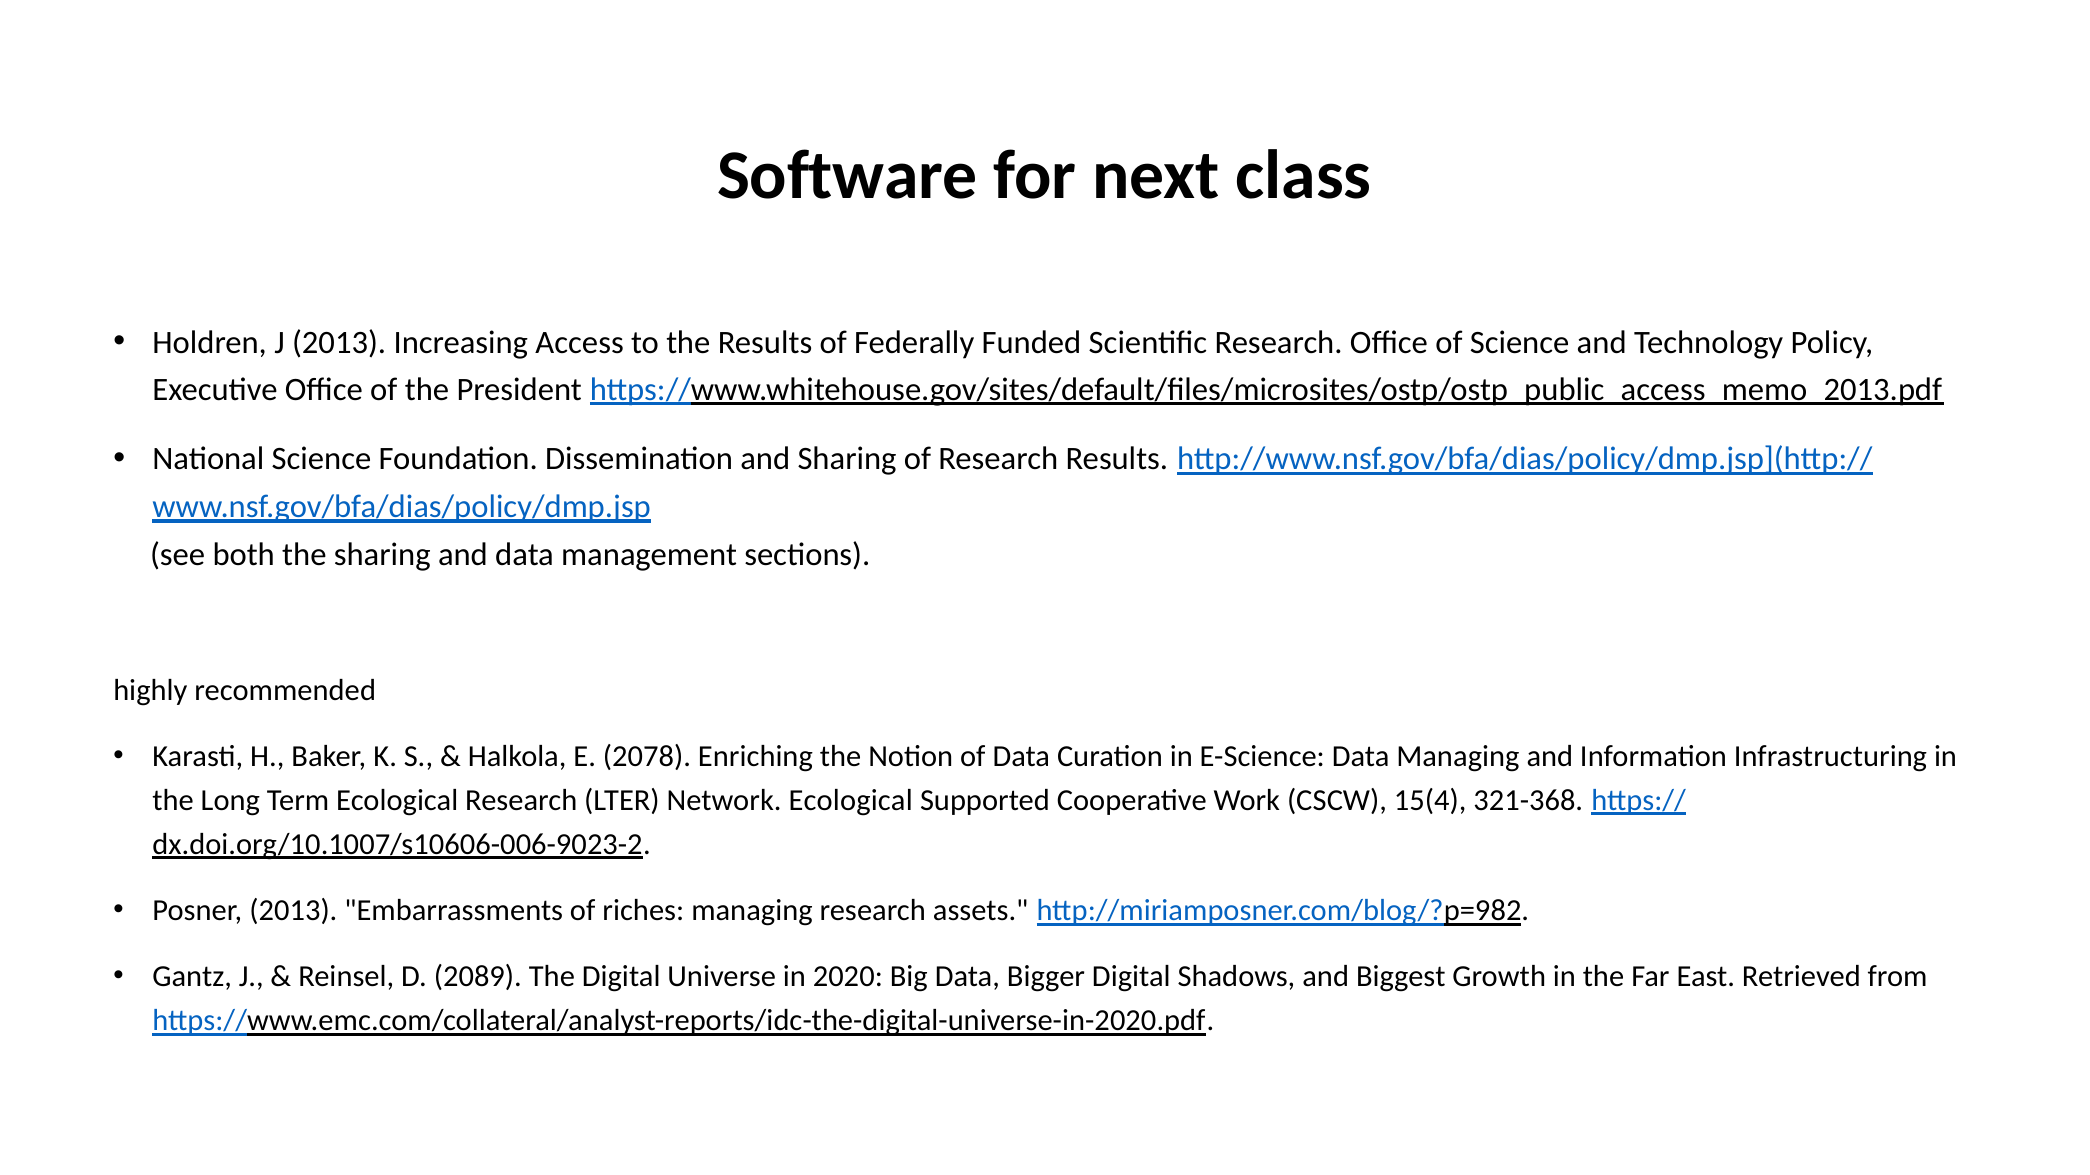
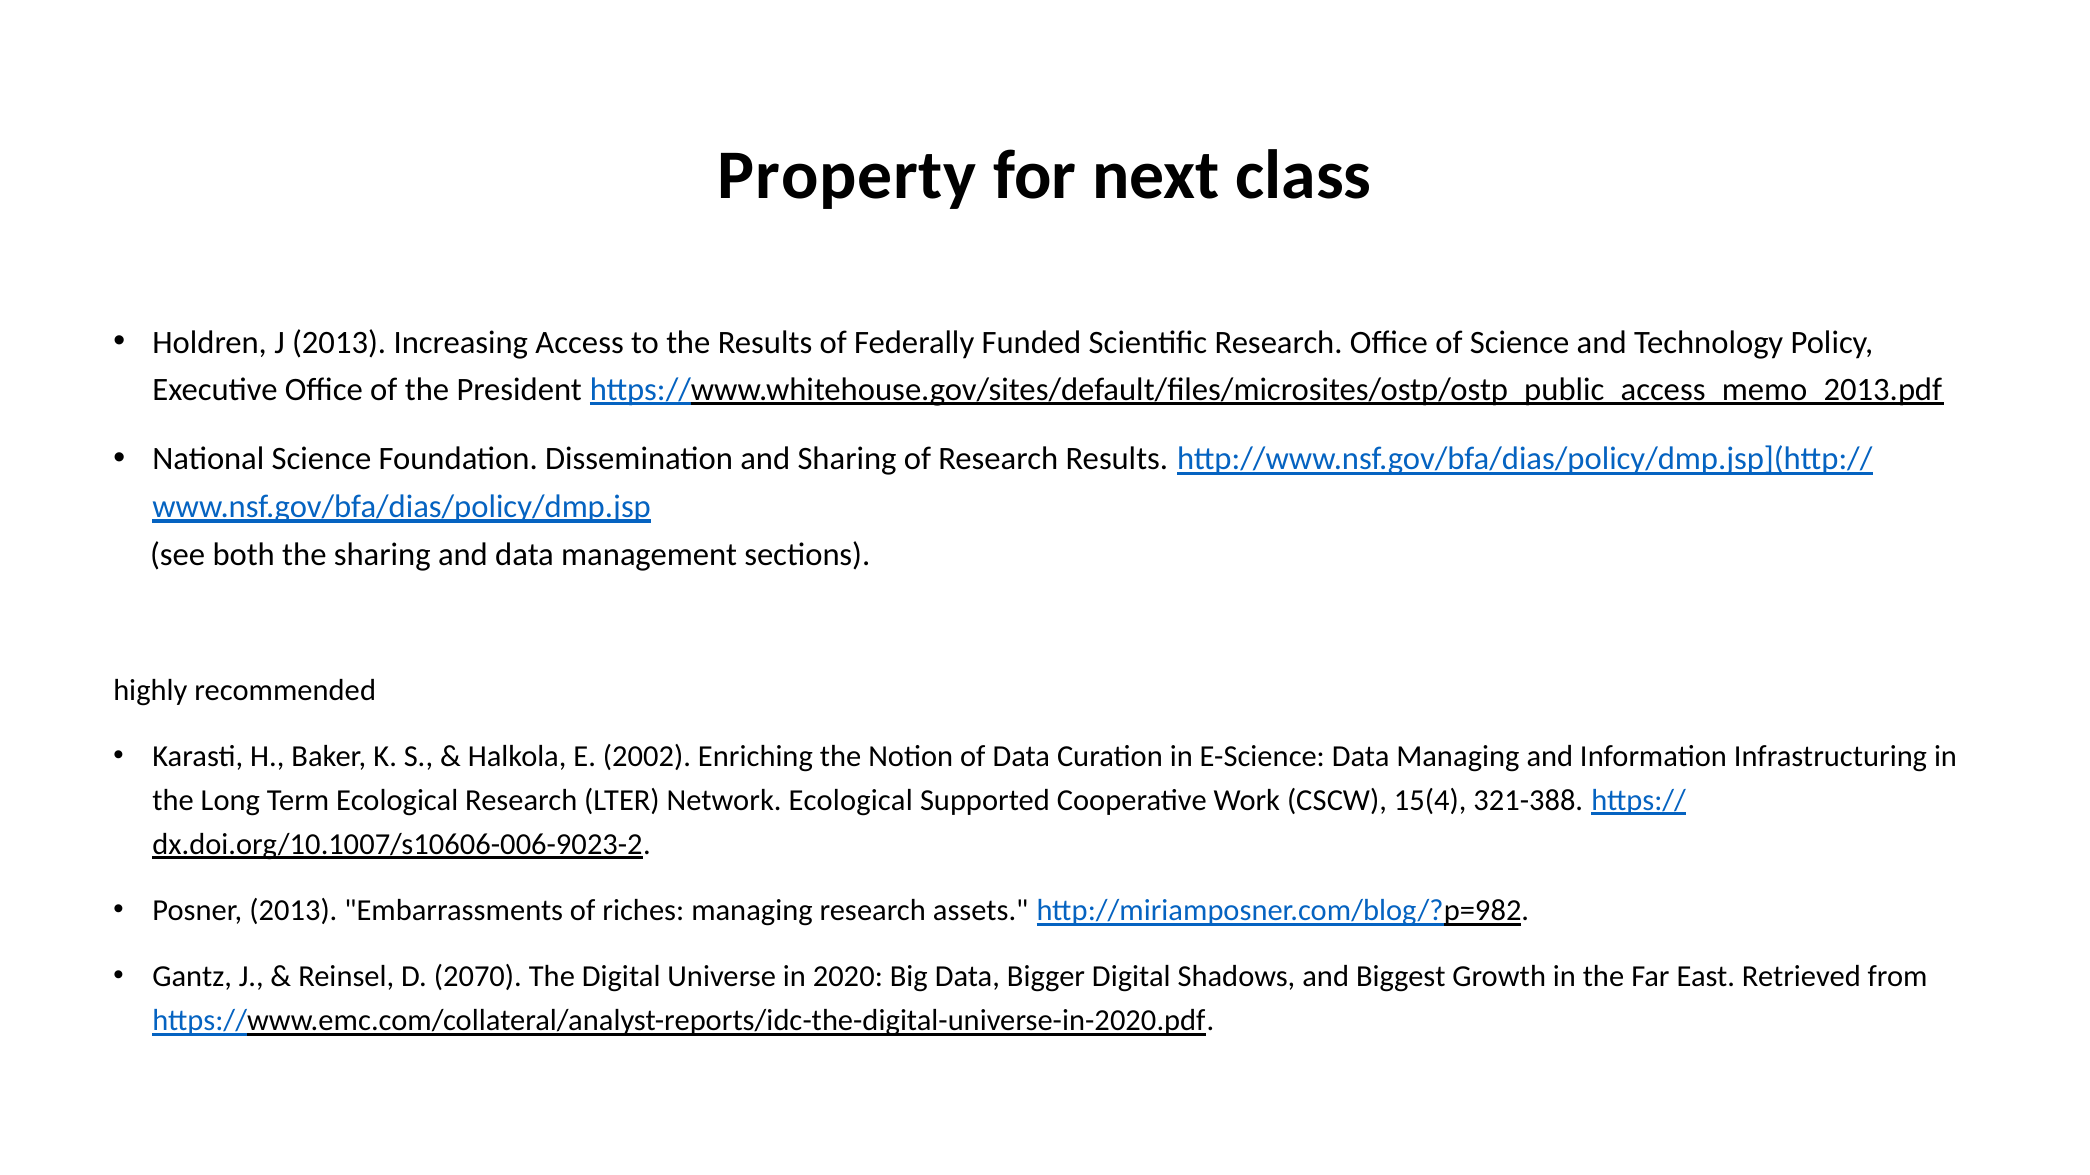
Software: Software -> Property
2078: 2078 -> 2002
321-368: 321-368 -> 321-388
2089: 2089 -> 2070
